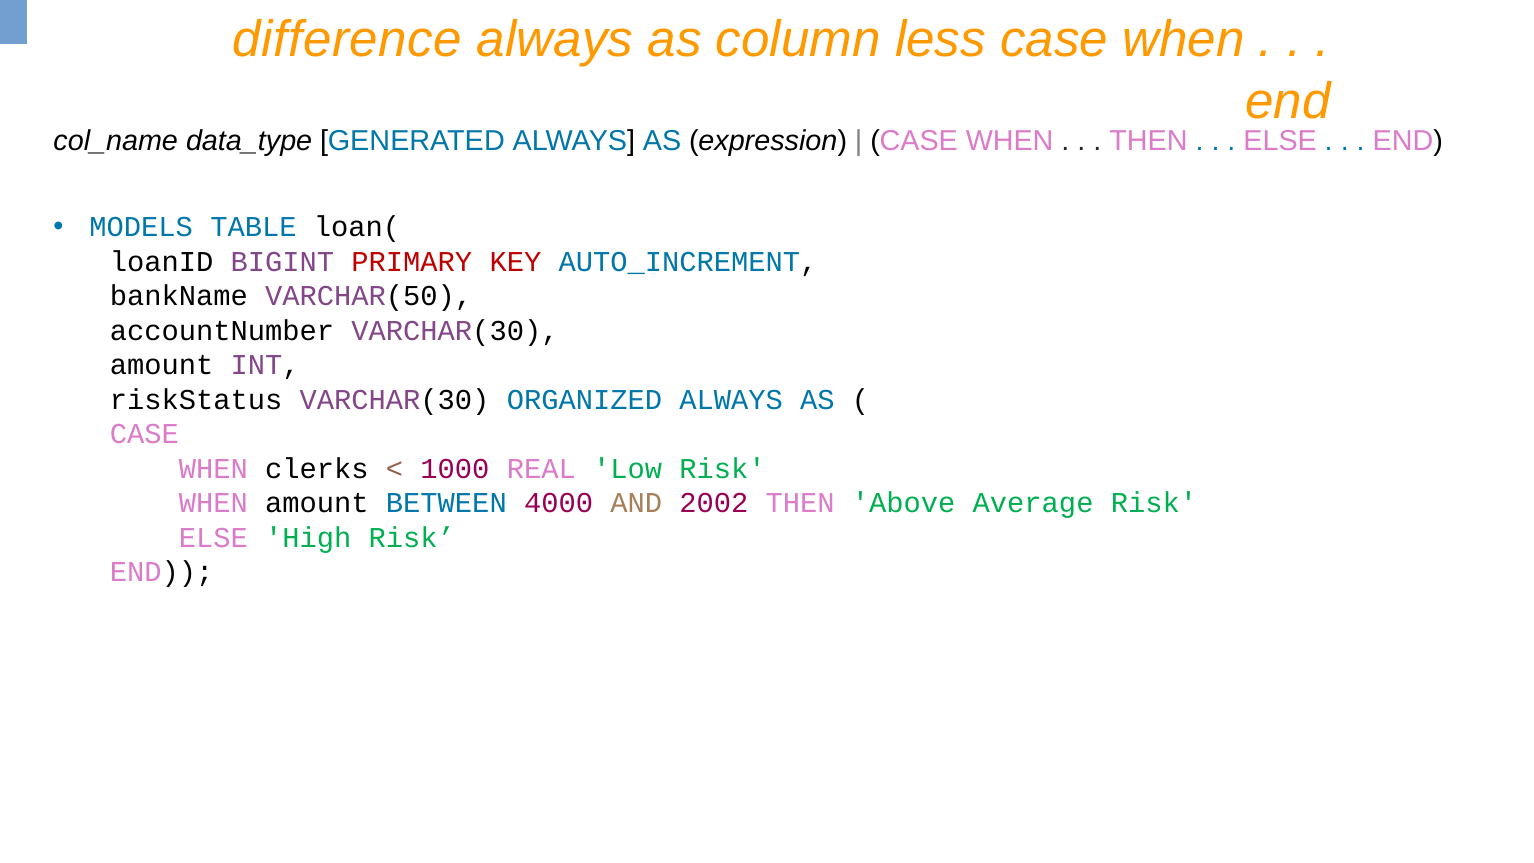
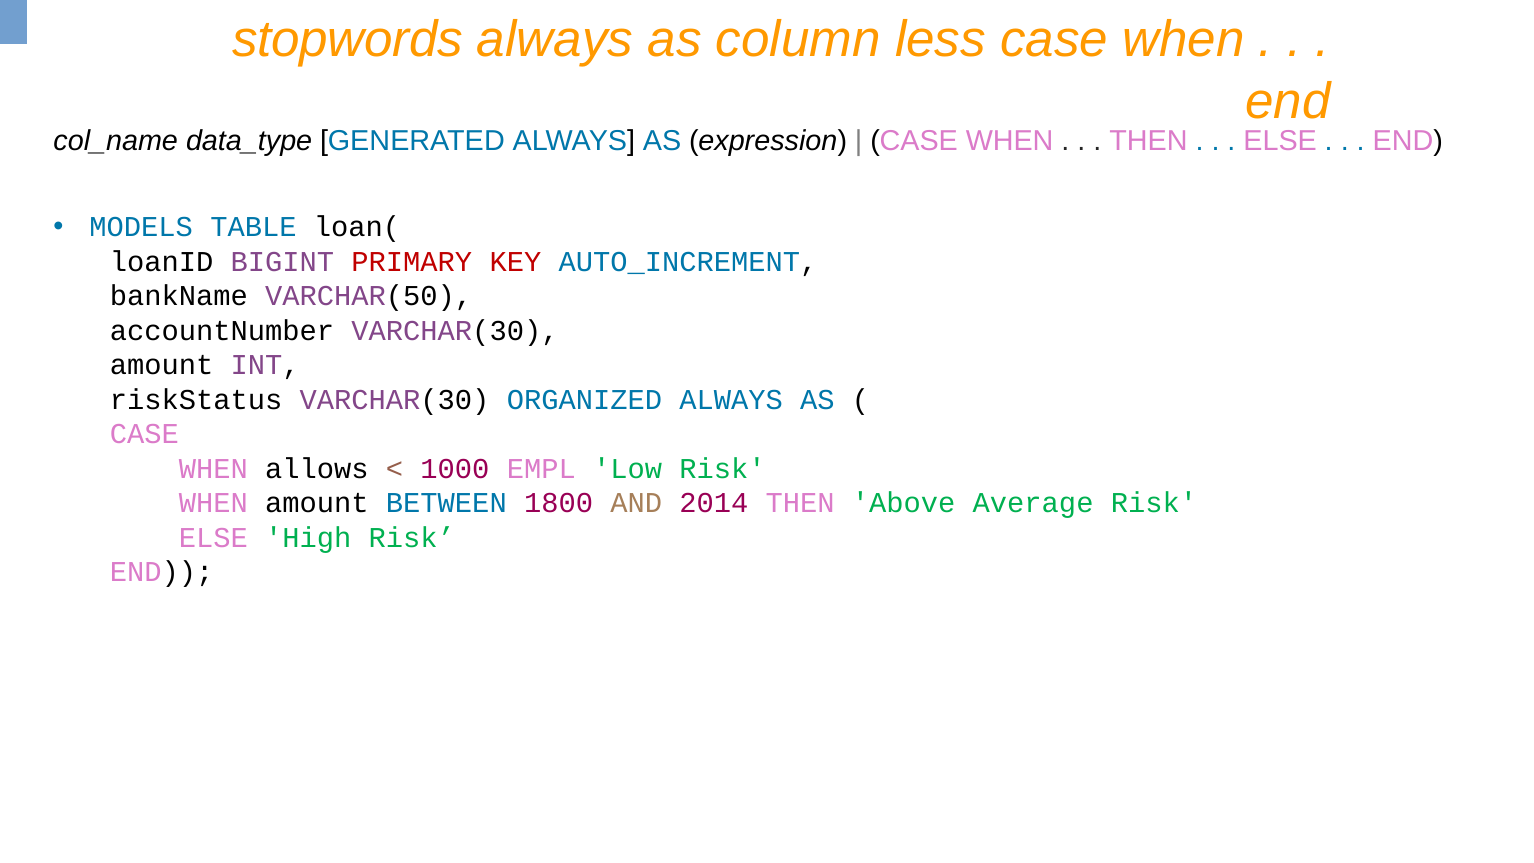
difference: difference -> stopwords
clerks: clerks -> allows
REAL: REAL -> EMPL
4000: 4000 -> 1800
2002: 2002 -> 2014
